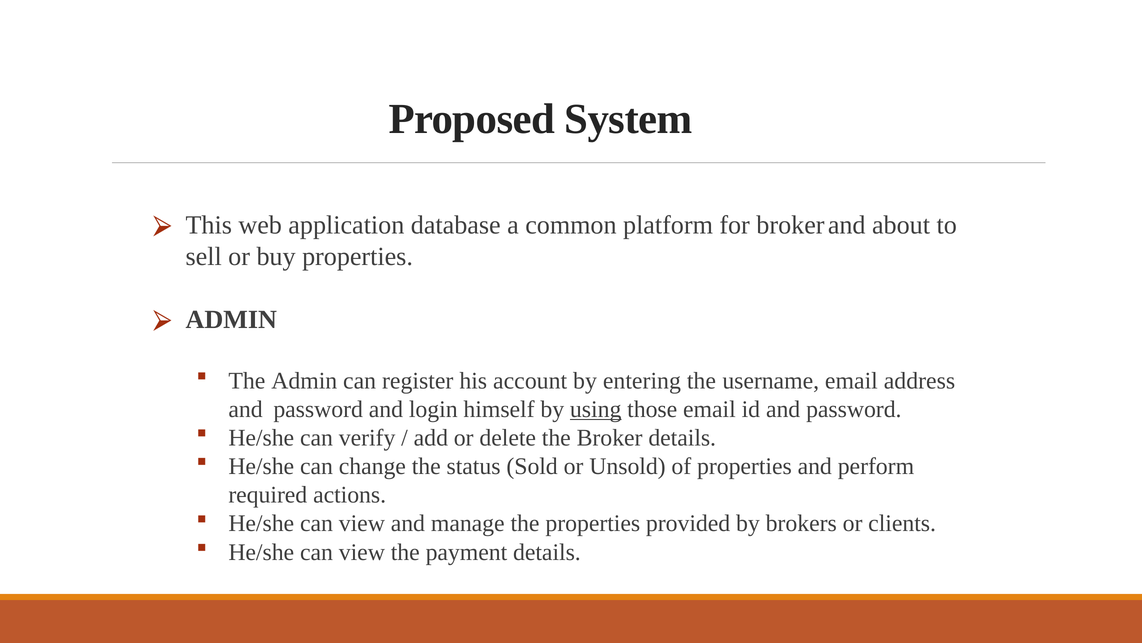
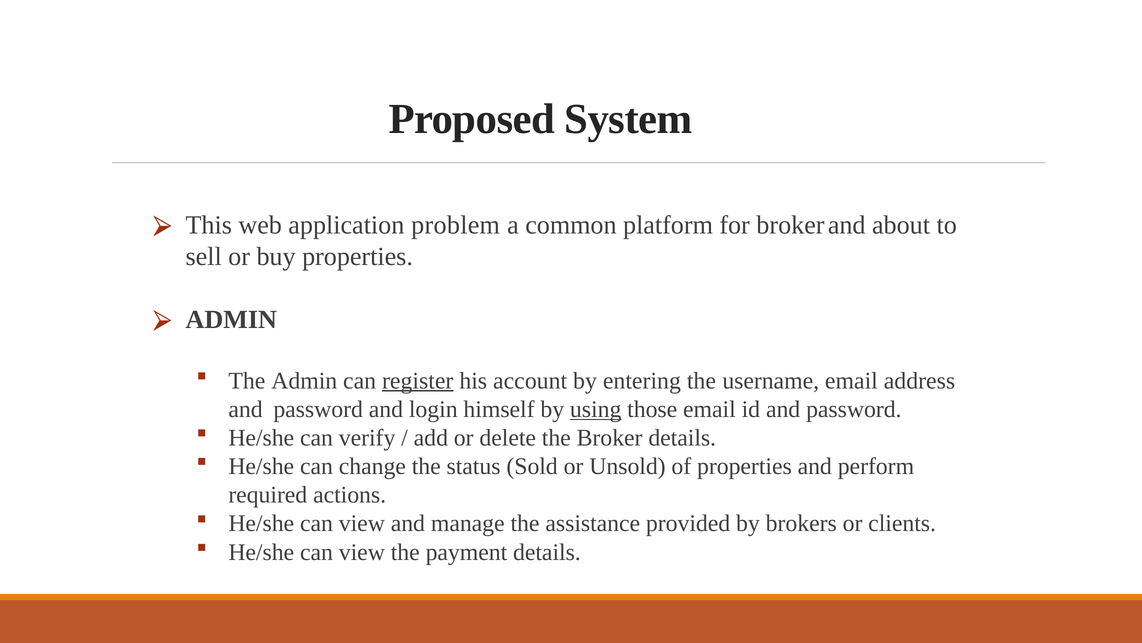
database: database -> problem
register underline: none -> present
the properties: properties -> assistance
